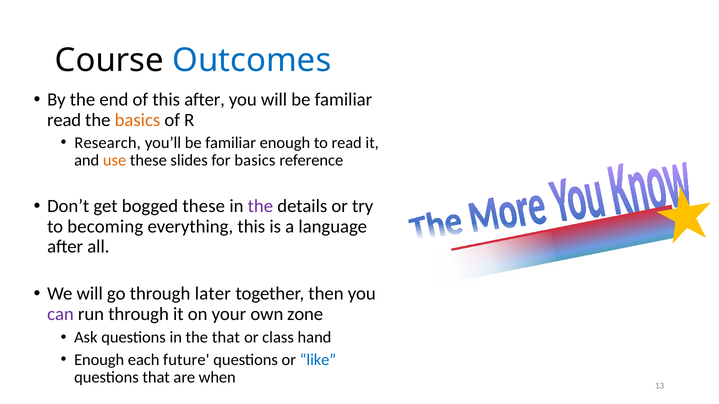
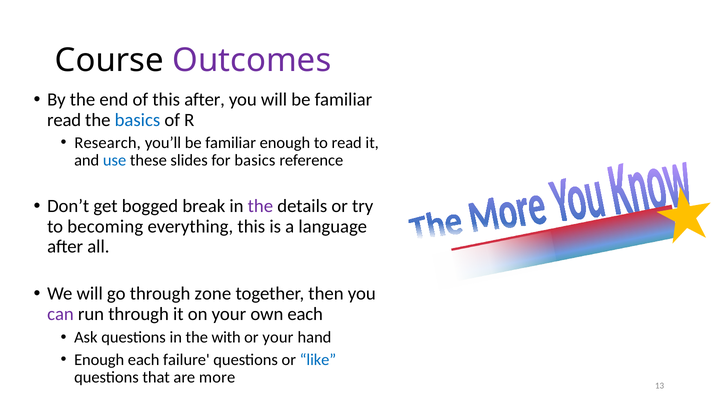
Outcomes colour: blue -> purple
basics at (137, 120) colour: orange -> blue
use colour: orange -> blue
bogged these: these -> break
later: later -> zone
own zone: zone -> each
the that: that -> with
or class: class -> your
future: future -> failure
when: when -> more
